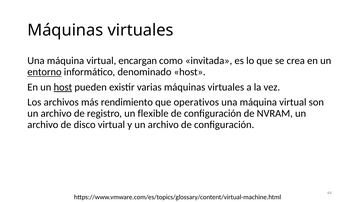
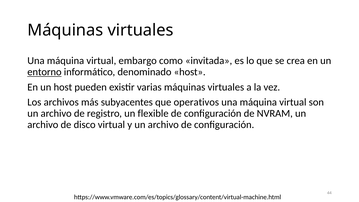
encargan: encargan -> embargo
host at (63, 87) underline: present -> none
rendimiento: rendimiento -> subyacentes
